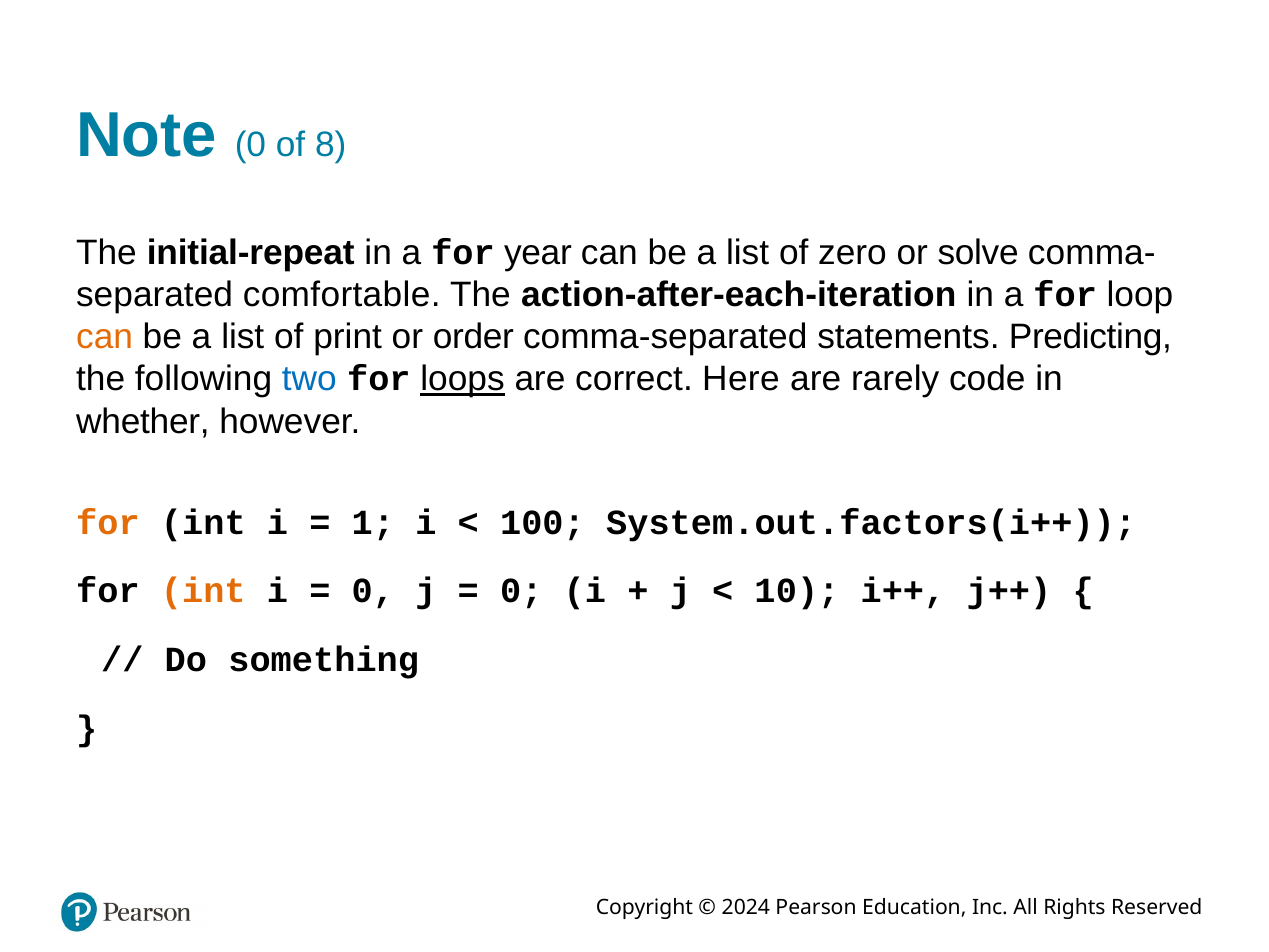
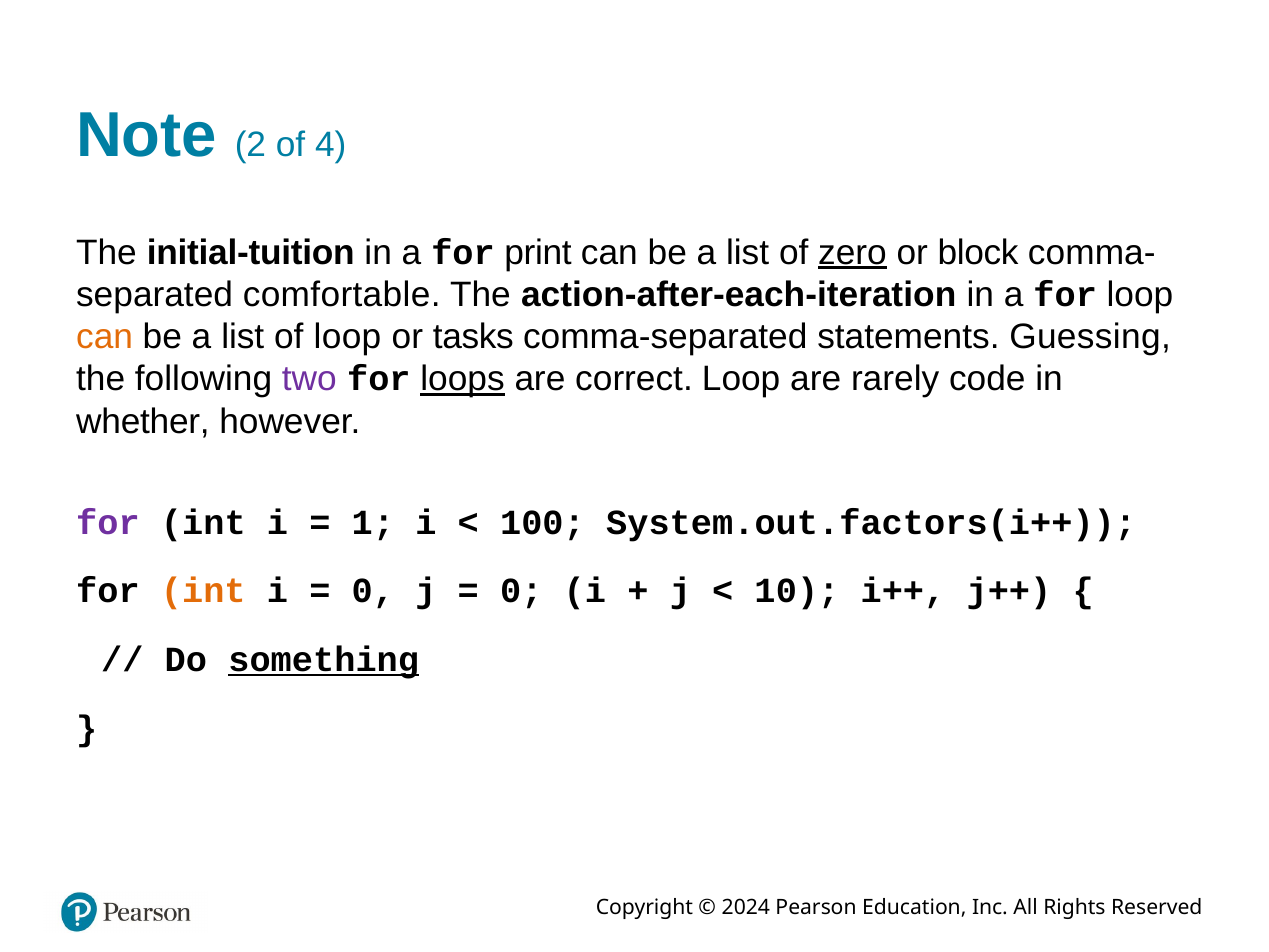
Note 0: 0 -> 2
8: 8 -> 4
initial-repeat: initial-repeat -> initial-tuition
year: year -> print
zero underline: none -> present
solve: solve -> block
of print: print -> loop
order: order -> tasks
Predicting: Predicting -> Guessing
two colour: blue -> purple
correct Here: Here -> Loop
for at (108, 522) colour: orange -> purple
something underline: none -> present
